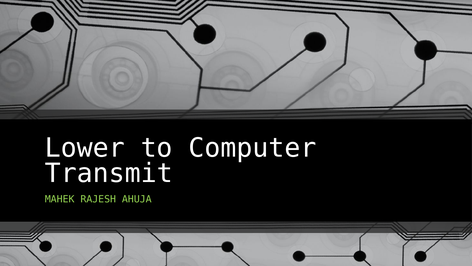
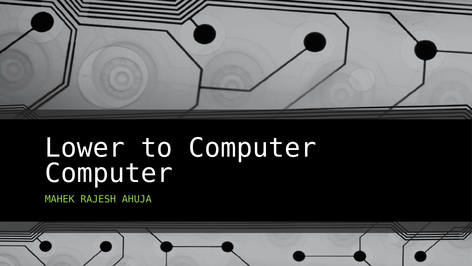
Transmit at (109, 173): Transmit -> Computer
